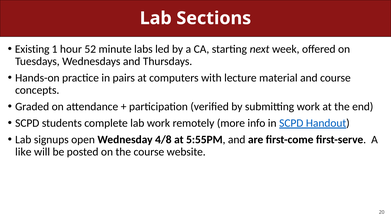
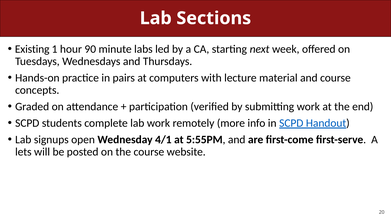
52: 52 -> 90
4/8: 4/8 -> 4/1
like: like -> lets
